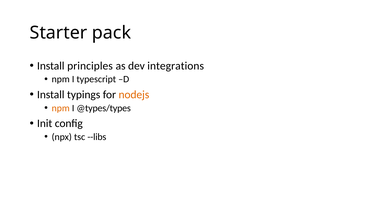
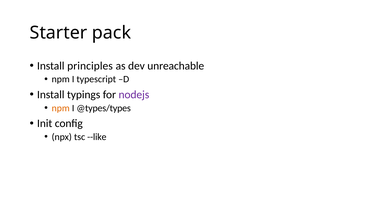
integrations: integrations -> unreachable
nodejs colour: orange -> purple
--libs: --libs -> --like
